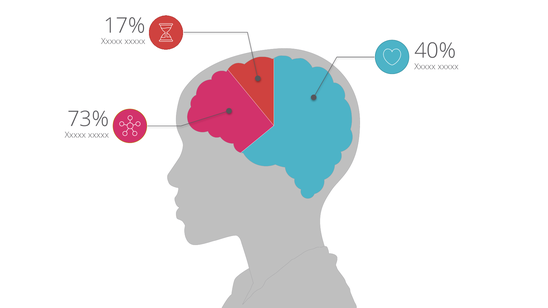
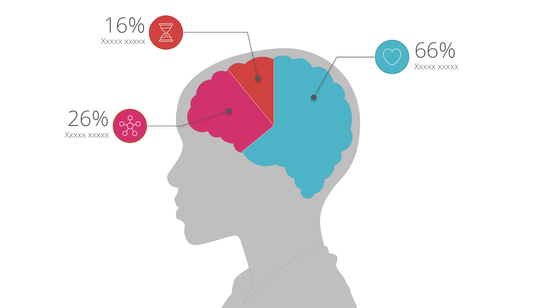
17%: 17% -> 16%
40%: 40% -> 66%
73%: 73% -> 26%
